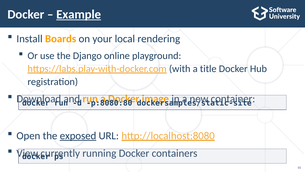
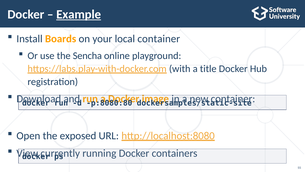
local rendering: rendering -> container
Django: Django -> Sencha
exposed underline: present -> none
